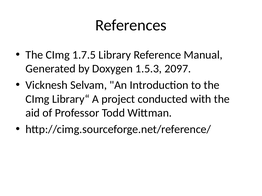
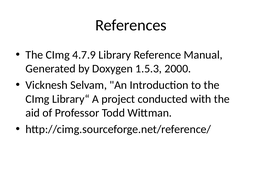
1.7.5: 1.7.5 -> 4.7.9
2097: 2097 -> 2000
